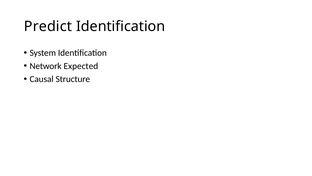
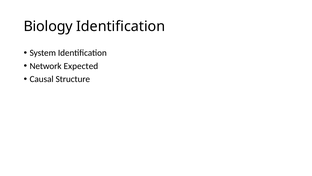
Predict: Predict -> Biology
